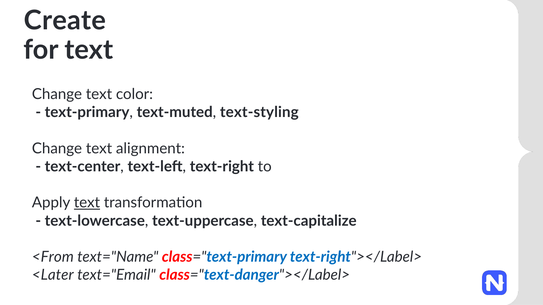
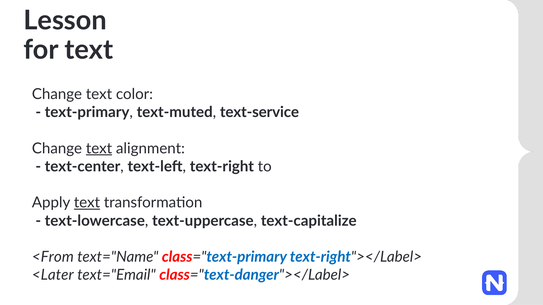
Create: Create -> Lesson
text-styling: text-styling -> text-service
text at (99, 149) underline: none -> present
